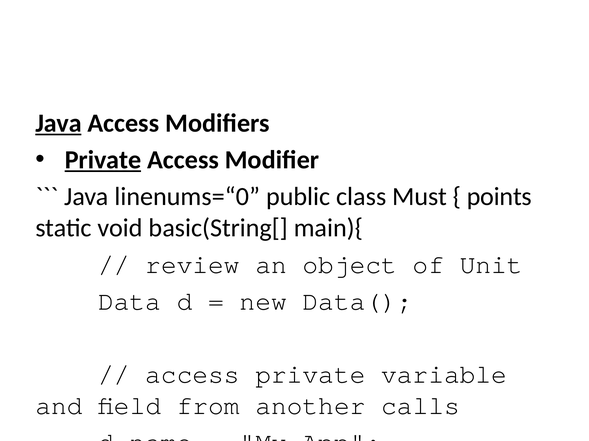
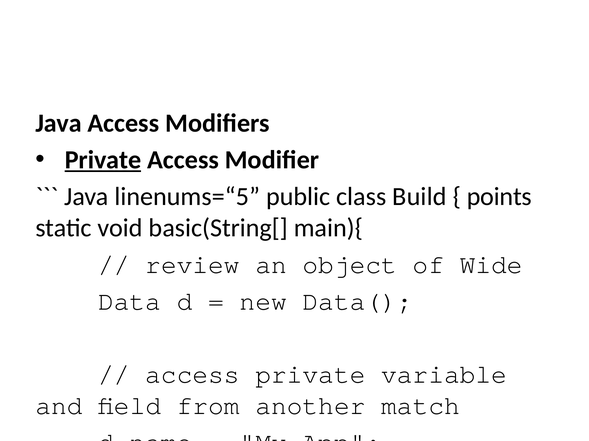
Java at (58, 124) underline: present -> none
linenums=“0: linenums=“0 -> linenums=“5
Must: Must -> Build
Unit: Unit -> Wide
calls: calls -> match
